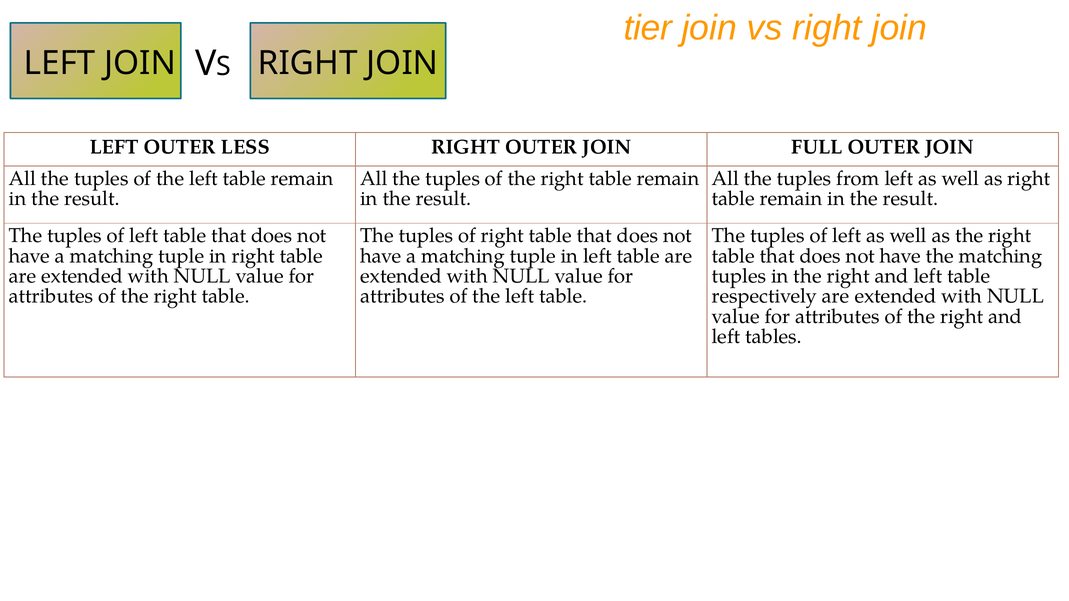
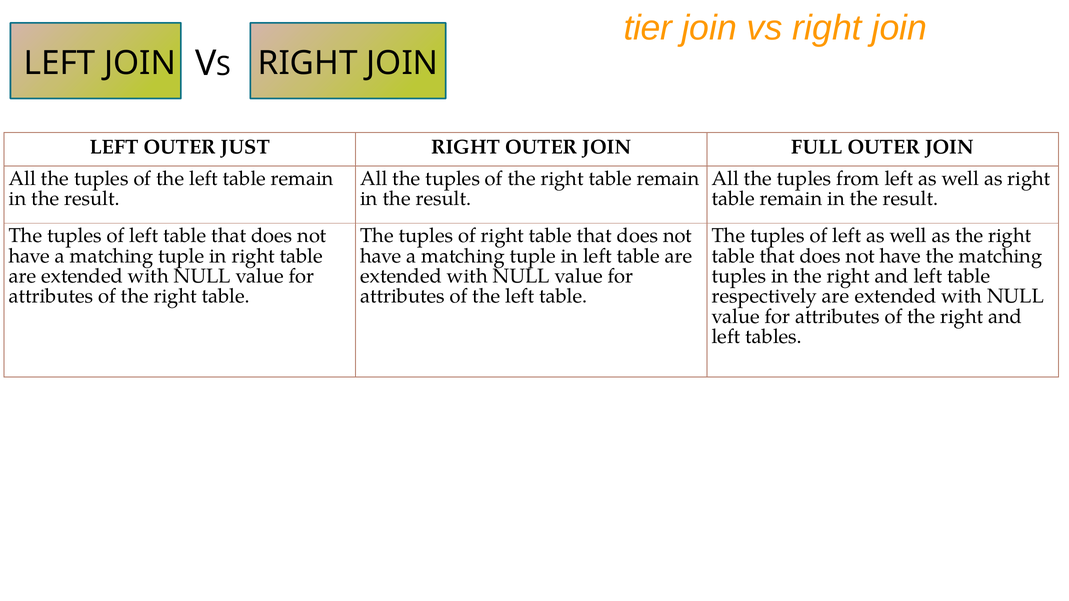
LESS: LESS -> JUST
